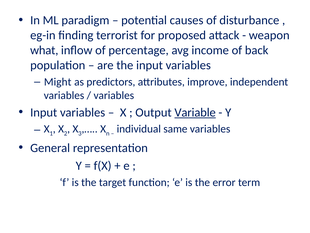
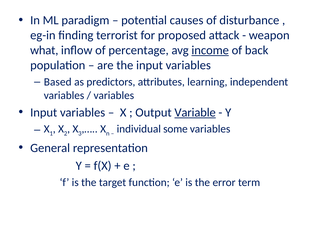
income underline: none -> present
Might: Might -> Based
improve: improve -> learning
same: same -> some
